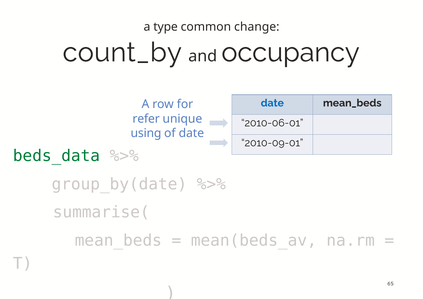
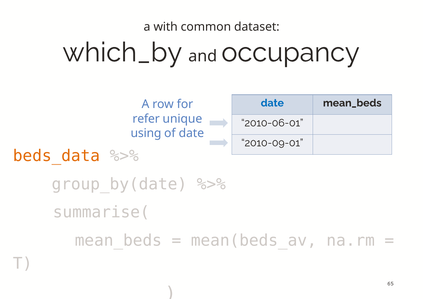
type: type -> with
change: change -> dataset
count_by: count_by -> which_by
beds_data colour: green -> orange
